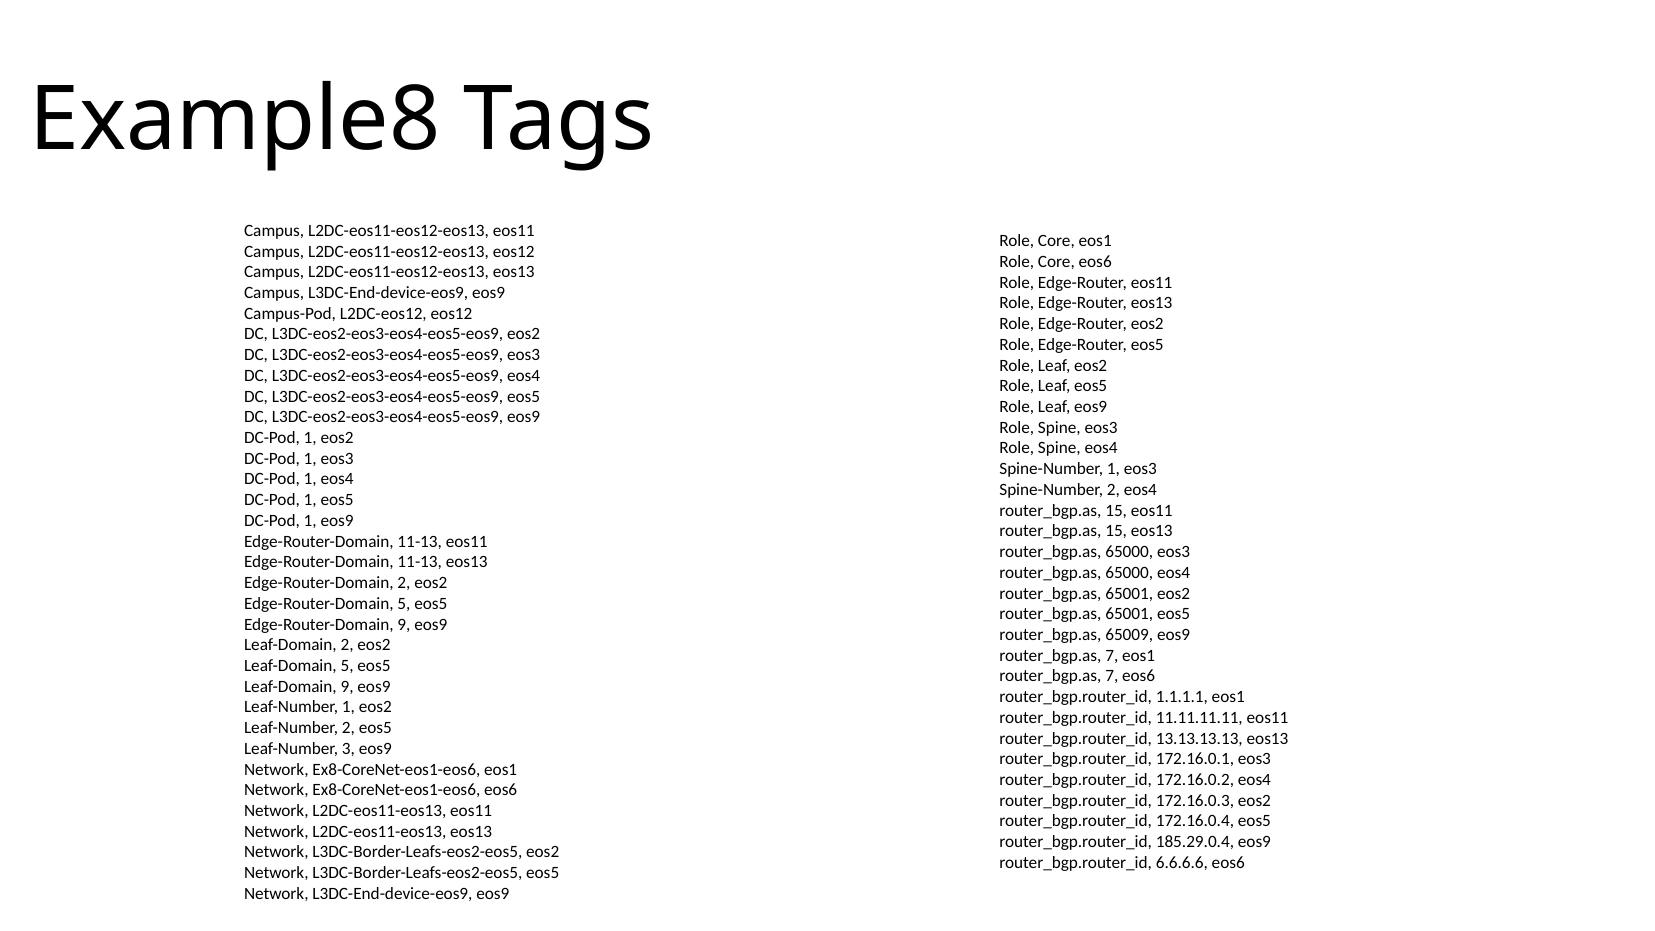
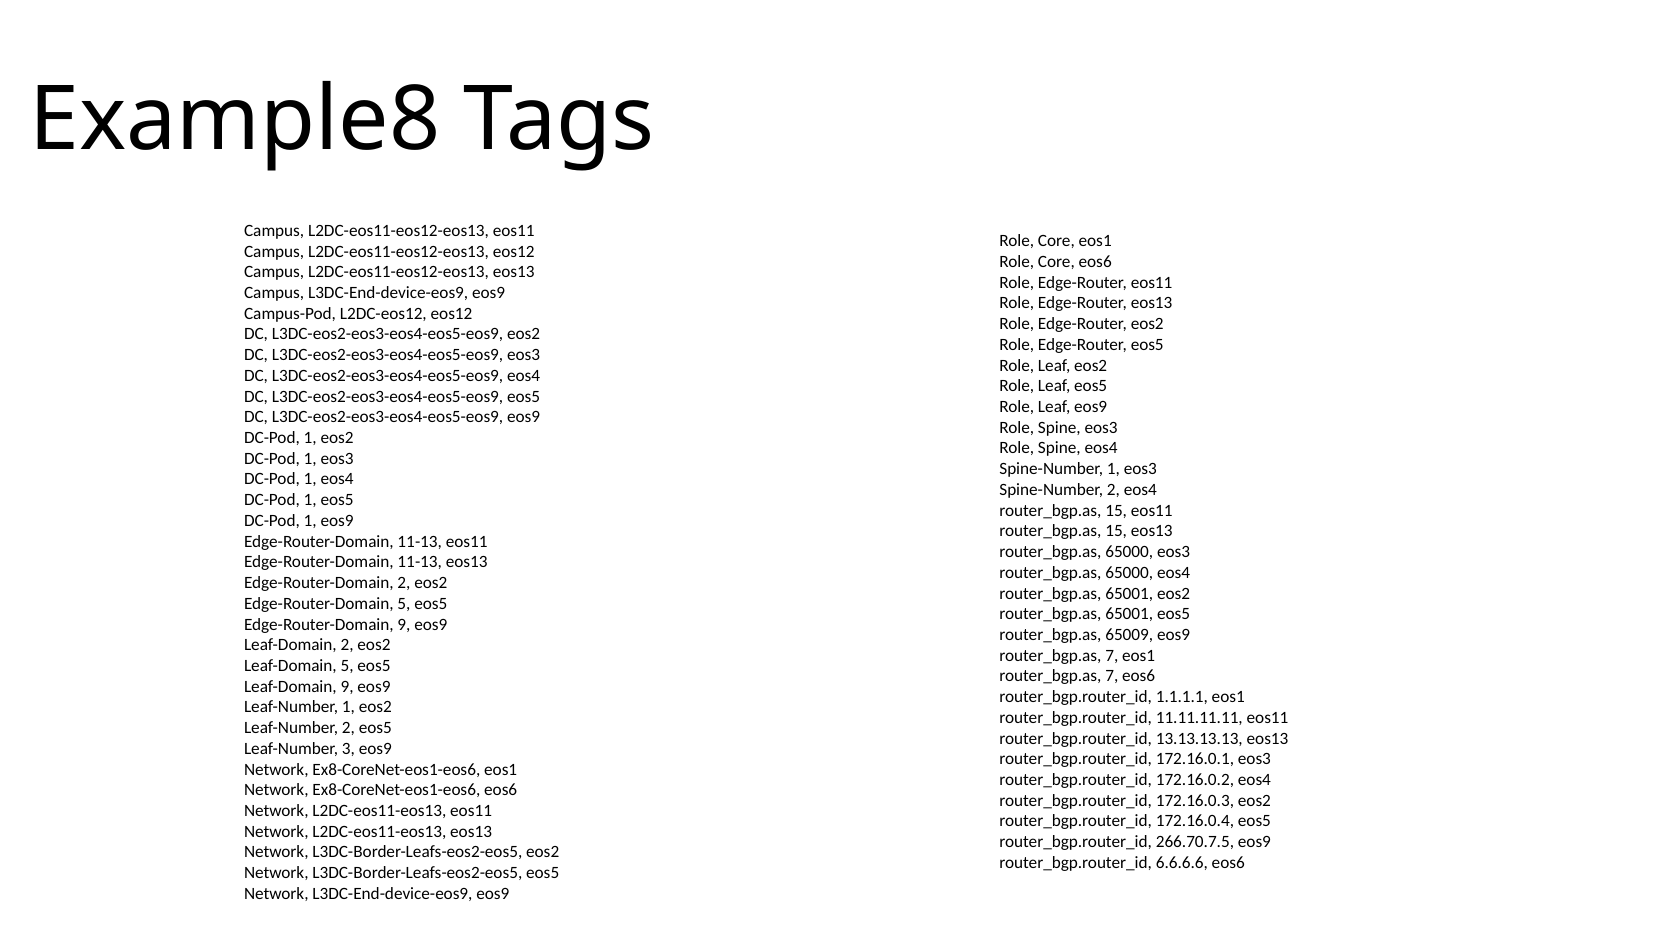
185.29.0.4: 185.29.0.4 -> 266.70.7.5
